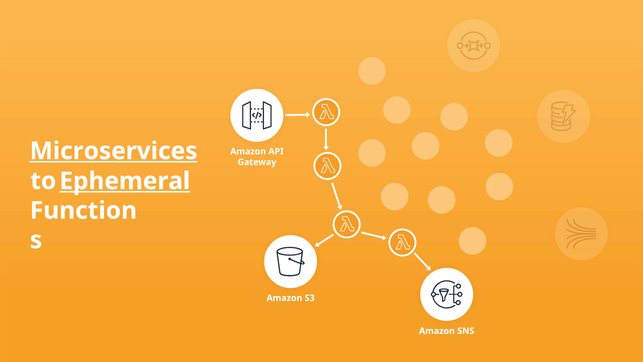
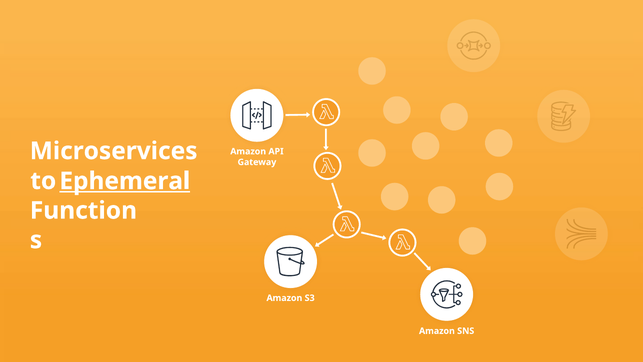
Microservices underline: present -> none
